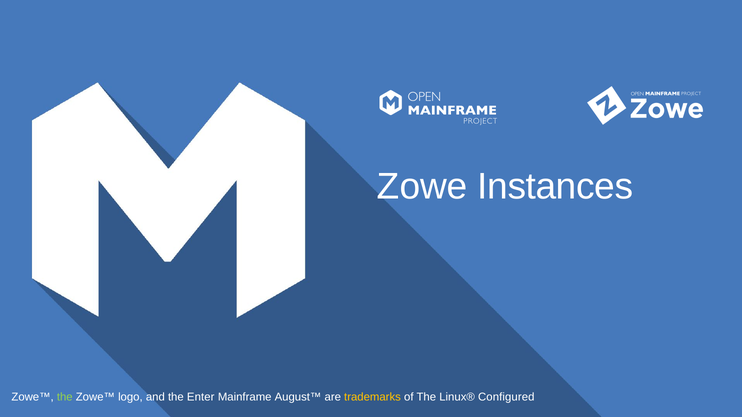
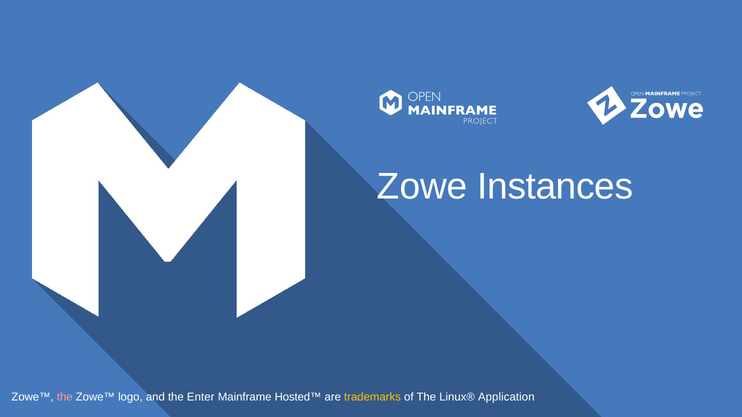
the at (65, 397) colour: light green -> pink
August™: August™ -> Hosted™
Configured: Configured -> Application
